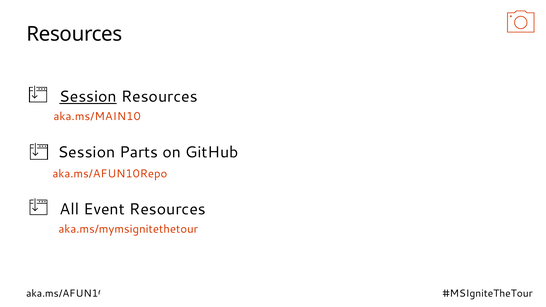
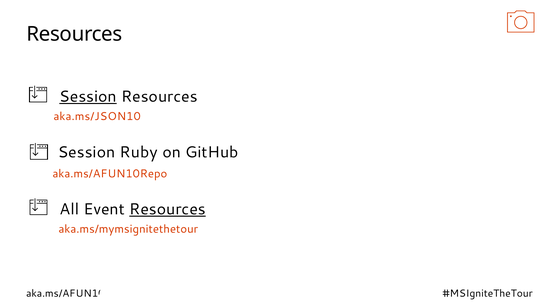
aka.ms/MAIN10: aka.ms/MAIN10 -> aka.ms/JSON10
Parts: Parts -> Ruby
Resources at (167, 209) underline: none -> present
